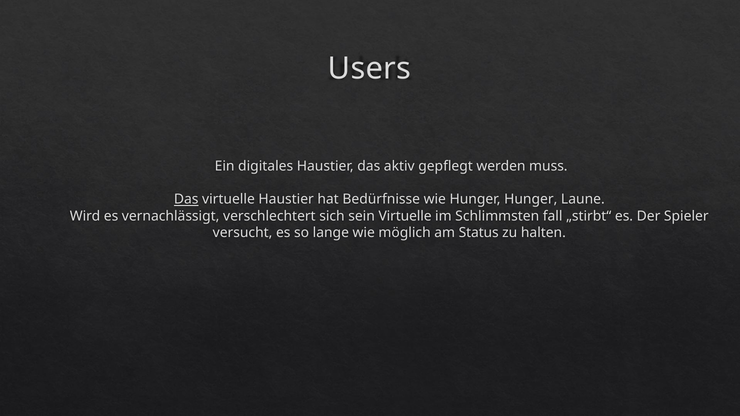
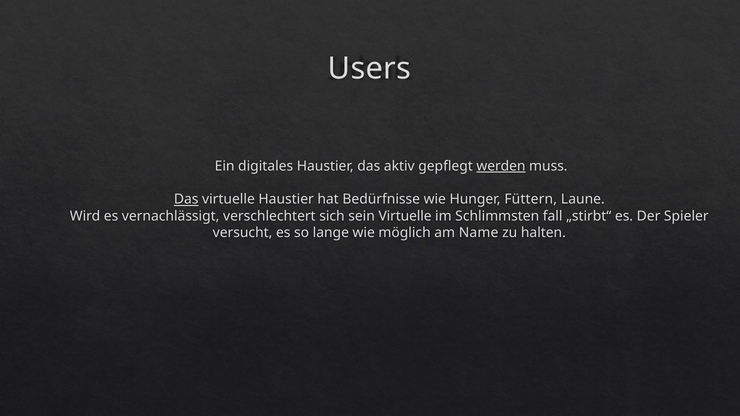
werden underline: none -> present
Hunger Hunger: Hunger -> Füttern
Status: Status -> Name
